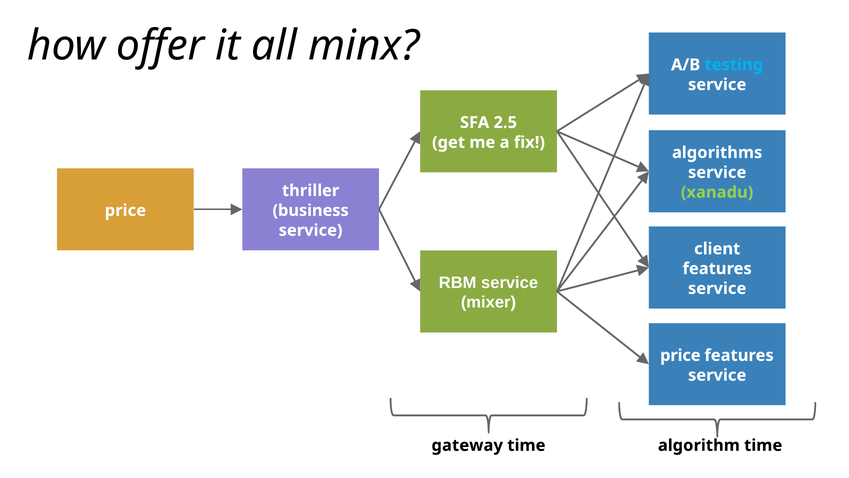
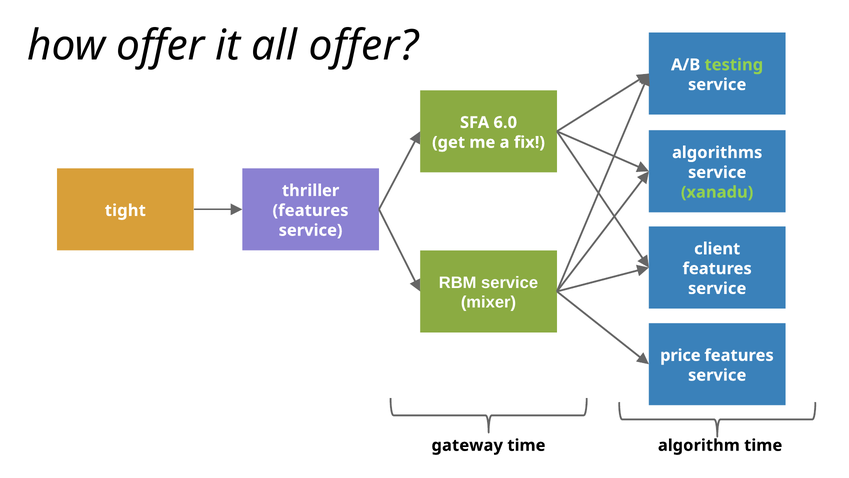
all minx: minx -> offer
testing colour: light blue -> light green
2.5: 2.5 -> 6.0
price at (125, 210): price -> tight
business at (311, 210): business -> features
